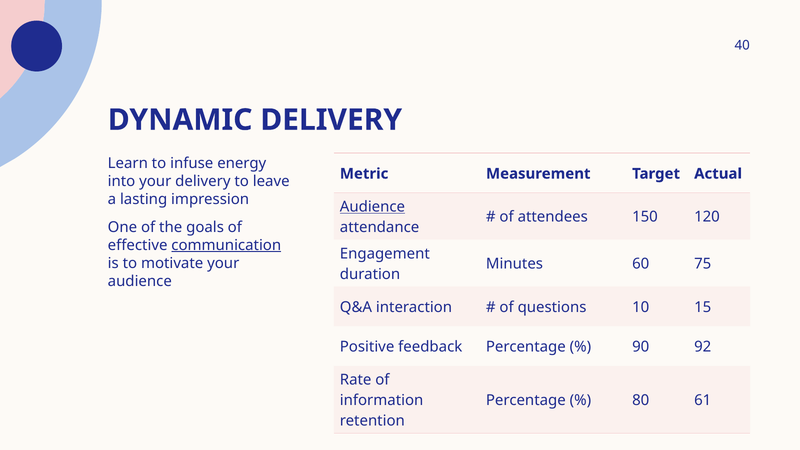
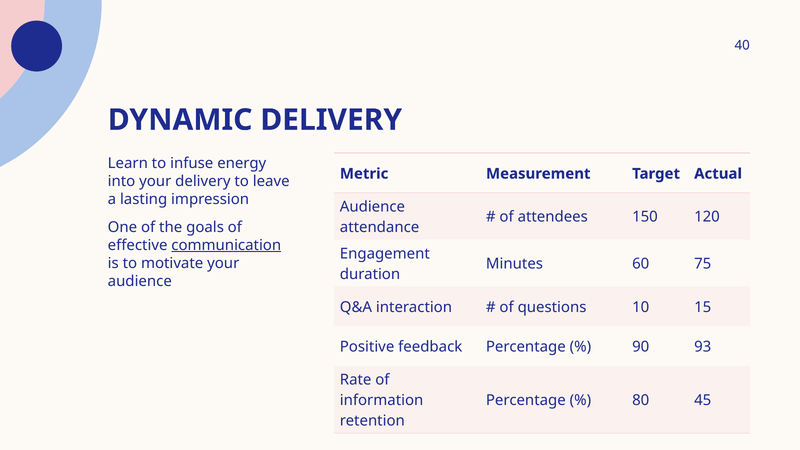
Audience at (372, 207) underline: present -> none
92: 92 -> 93
61: 61 -> 45
